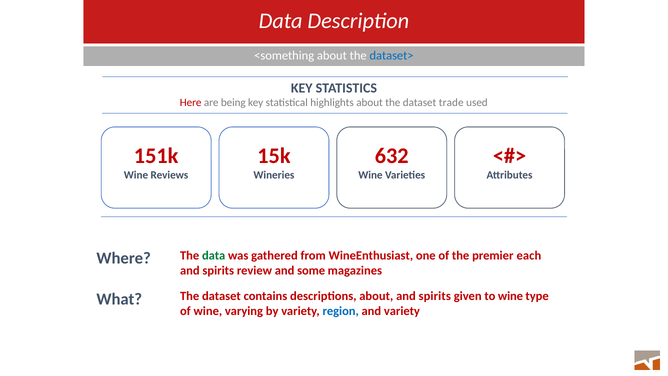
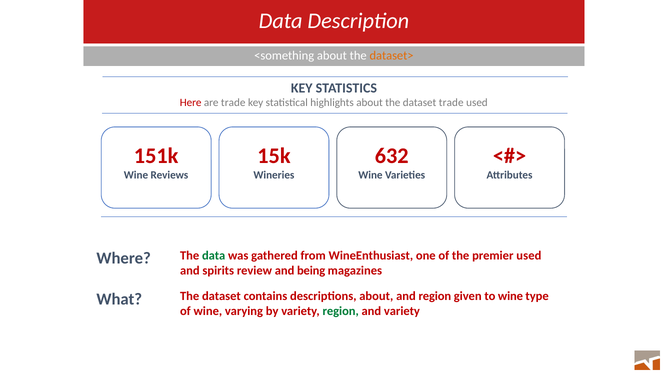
dataset> colour: blue -> orange
are being: being -> trade
premier each: each -> used
some: some -> being
spirits at (435, 296): spirits -> region
region at (341, 311) colour: blue -> green
